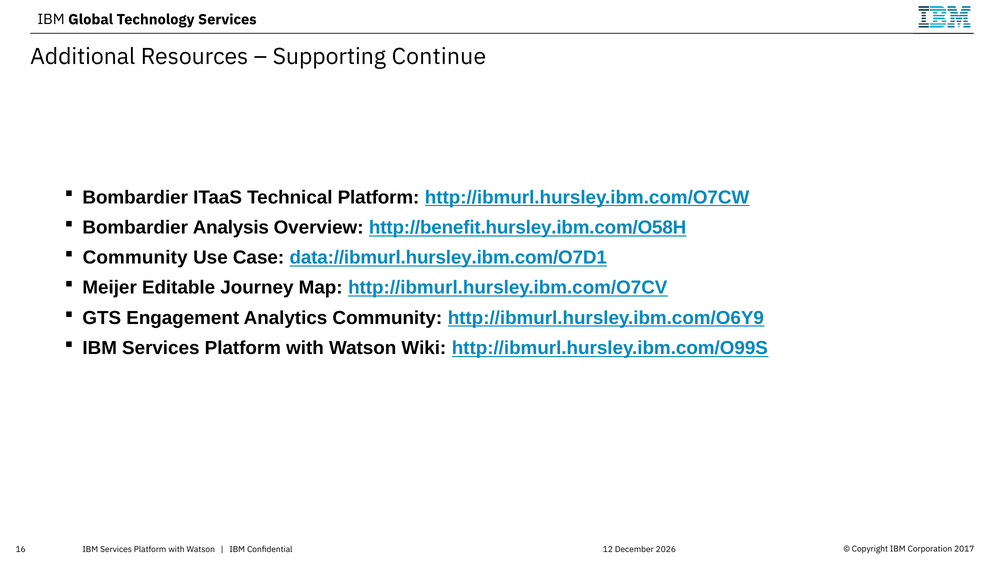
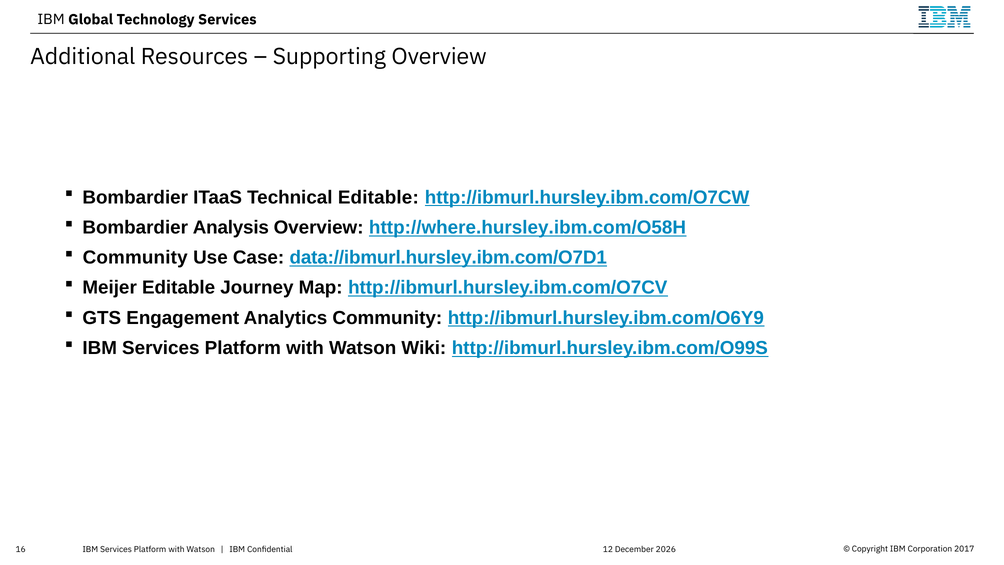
Supporting Continue: Continue -> Overview
Technical Platform: Platform -> Editable
http://benefit.hursley.ibm.com/O58H: http://benefit.hursley.ibm.com/O58H -> http://where.hursley.ibm.com/O58H
